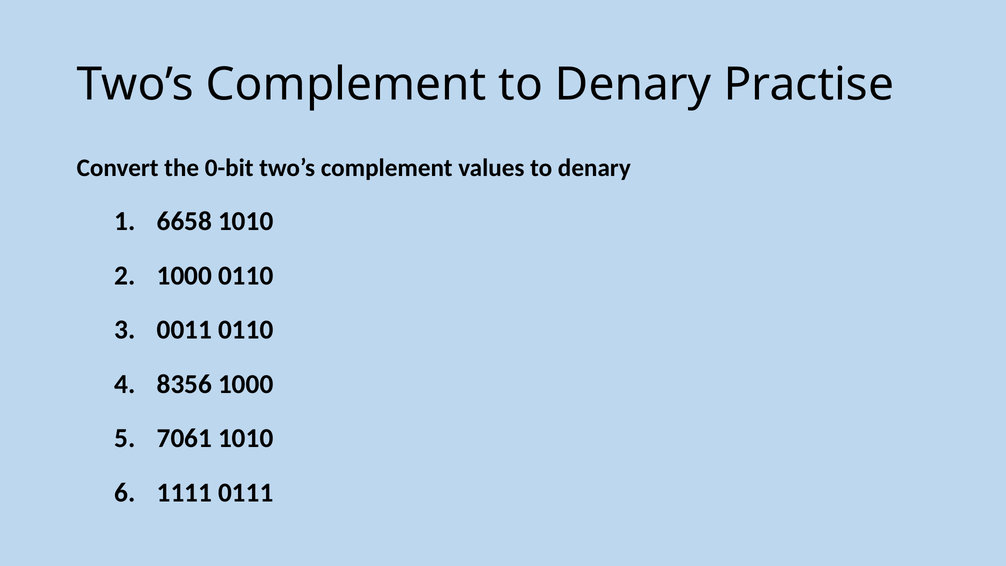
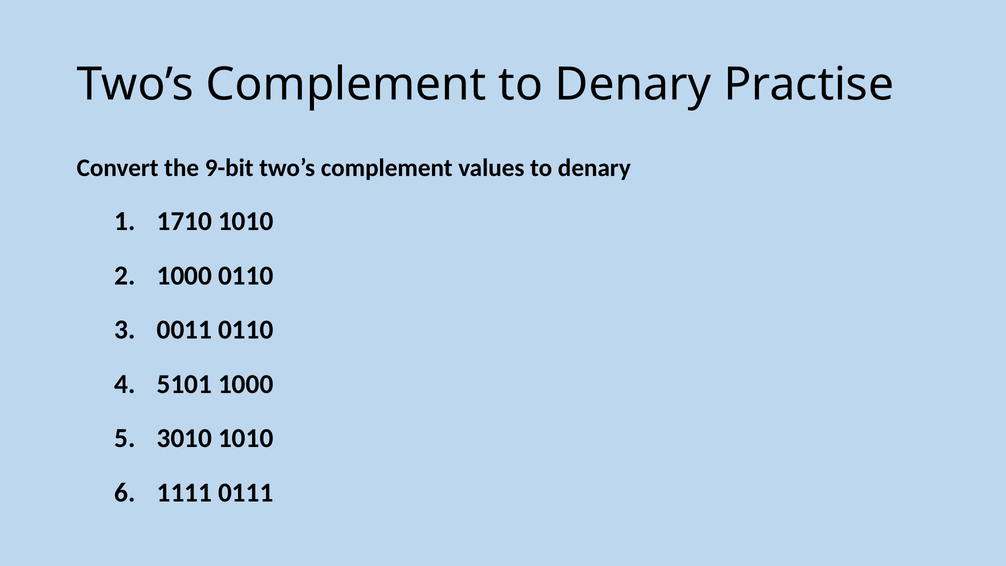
0-bit: 0-bit -> 9-bit
6658: 6658 -> 1710
8356: 8356 -> 5101
7061: 7061 -> 3010
